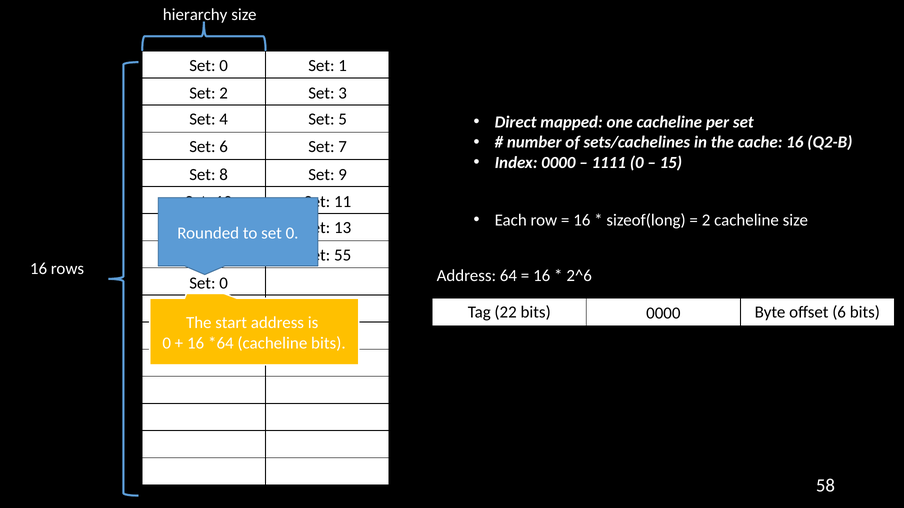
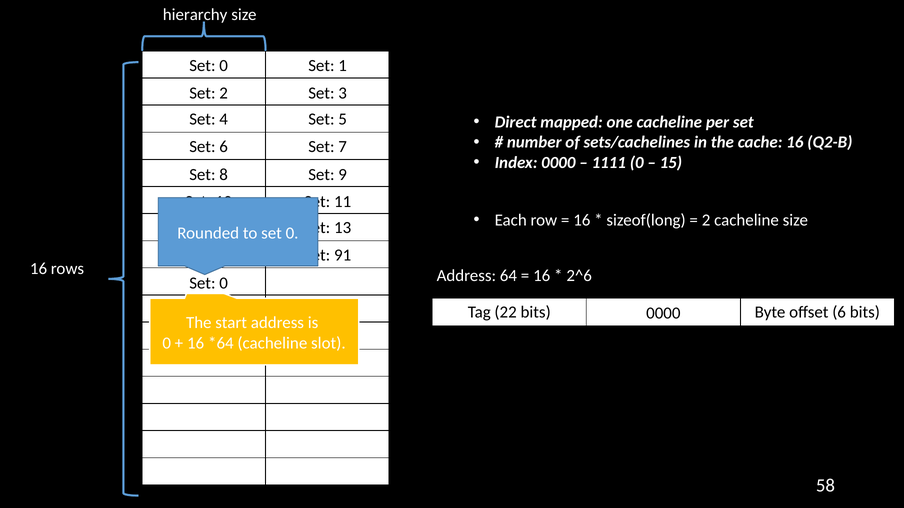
55: 55 -> 91
cacheline bits: bits -> slot
